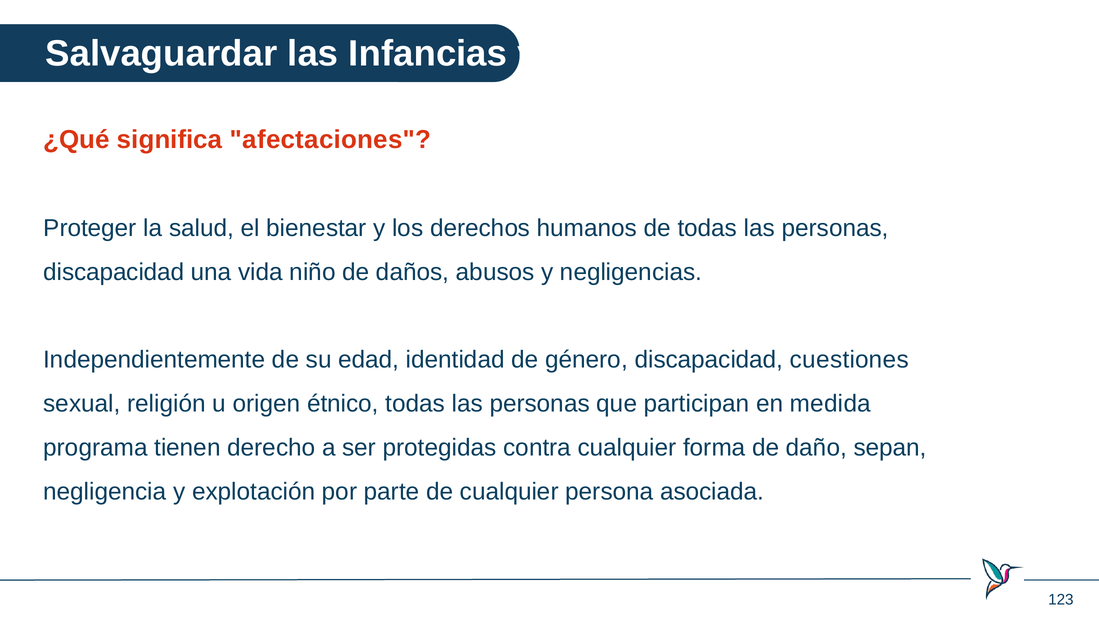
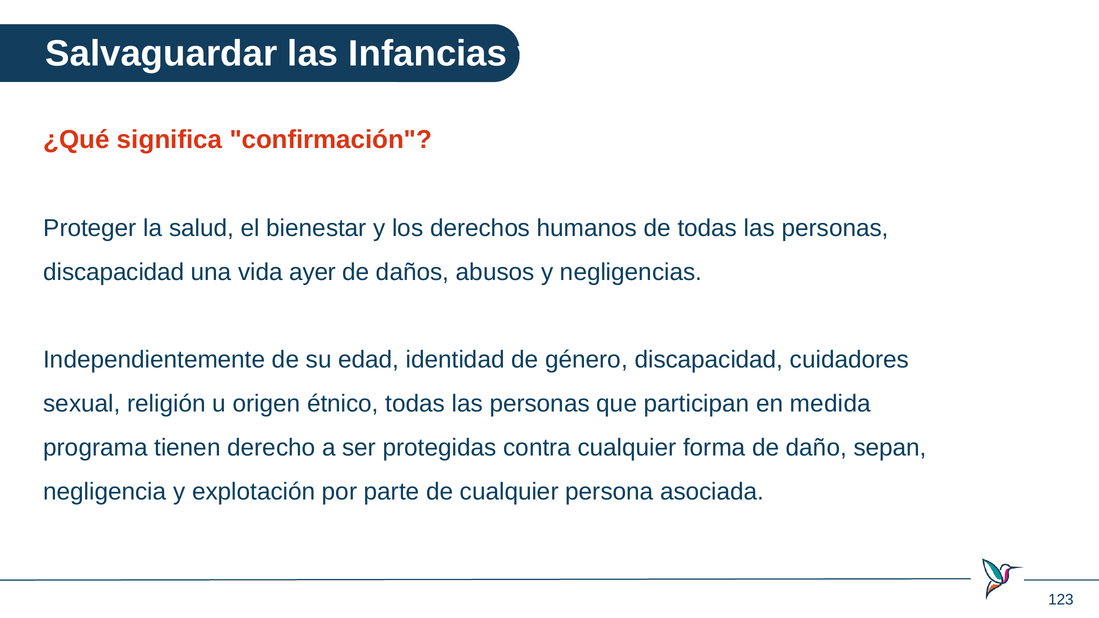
afectaciones: afectaciones -> confirmación
niño: niño -> ayer
cuestiones: cuestiones -> cuidadores
